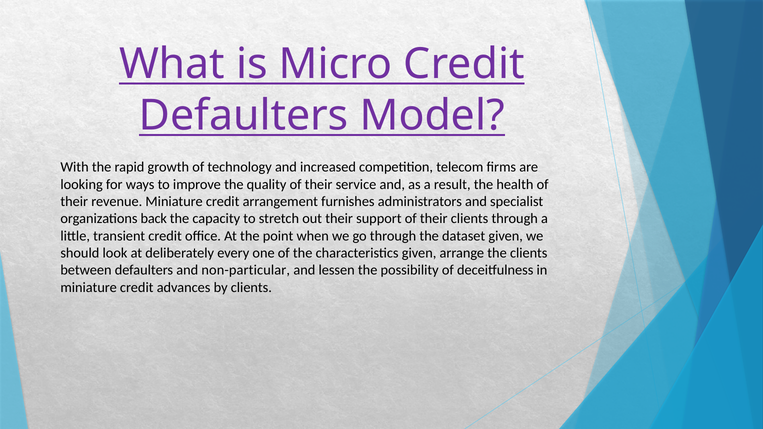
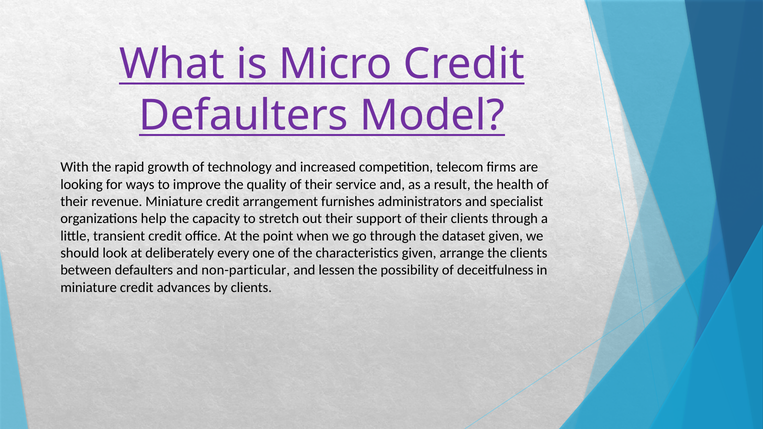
back: back -> help
